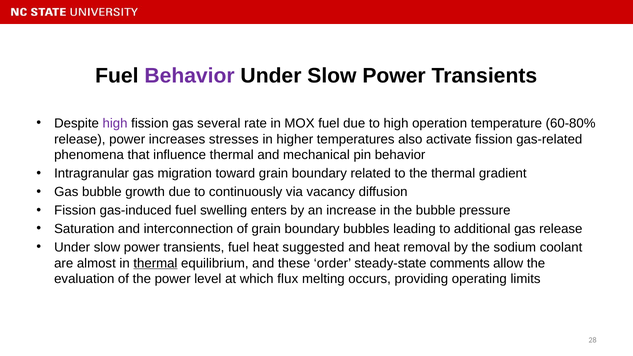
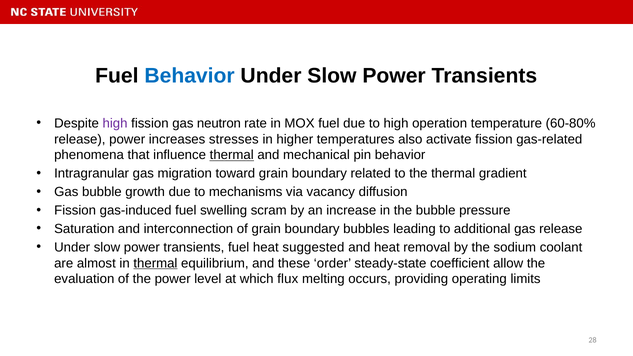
Behavior at (190, 76) colour: purple -> blue
several: several -> neutron
thermal at (232, 155) underline: none -> present
continuously: continuously -> mechanisms
enters: enters -> scram
comments: comments -> coefficient
